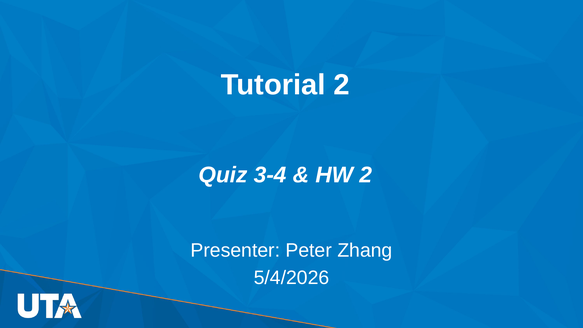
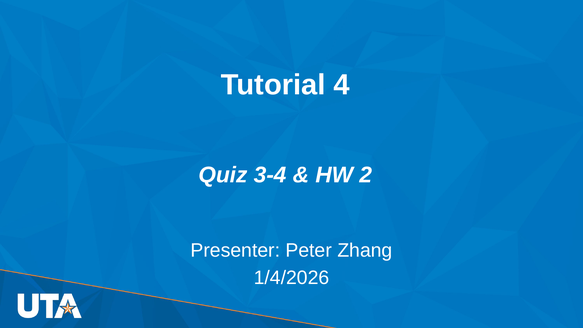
Tutorial 2: 2 -> 4
5/4/2026: 5/4/2026 -> 1/4/2026
